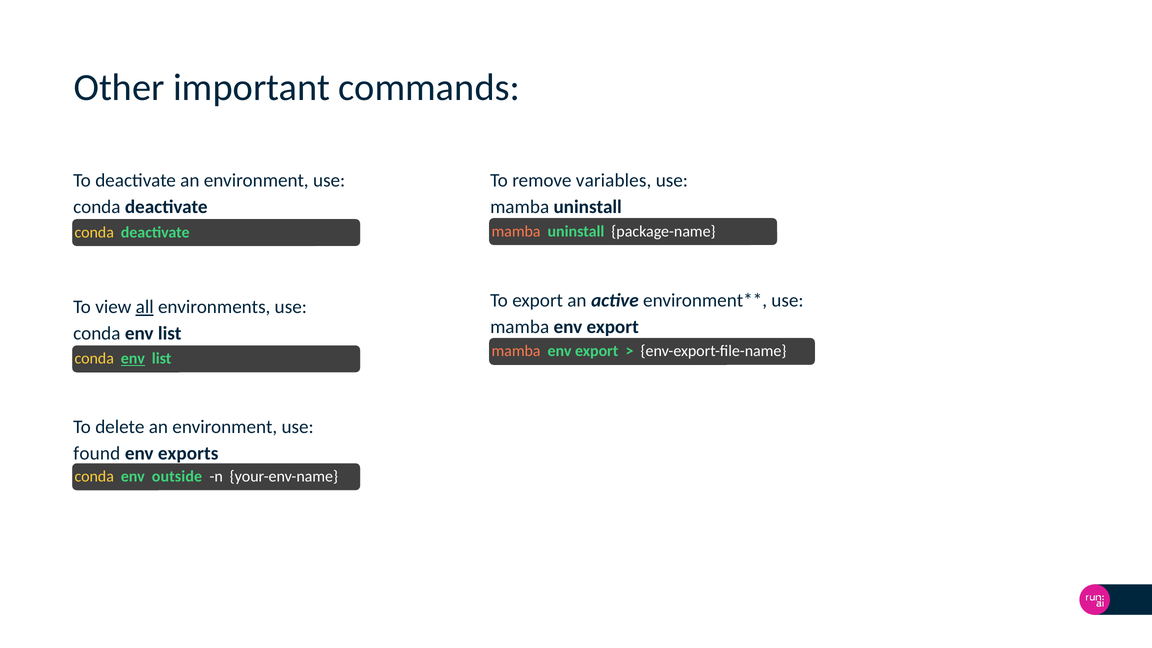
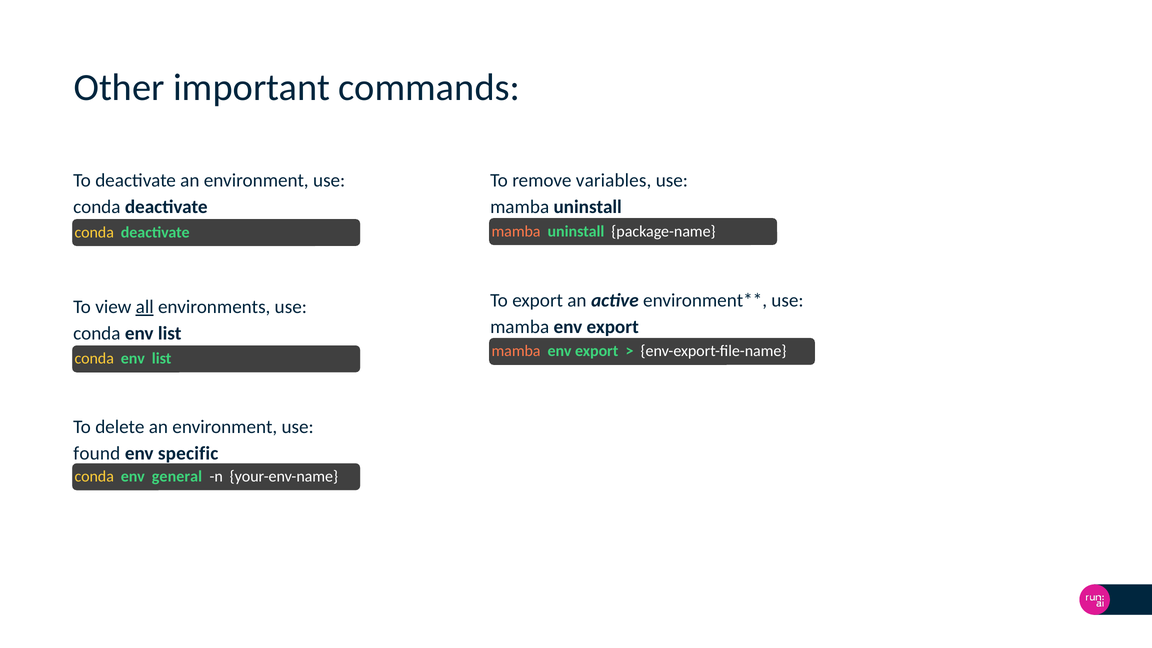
env at (133, 359) underline: present -> none
exports: exports -> specific
outside: outside -> general
